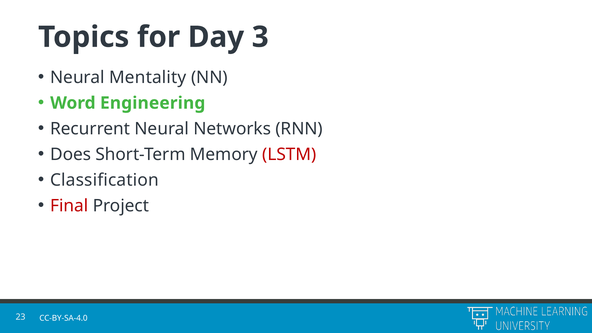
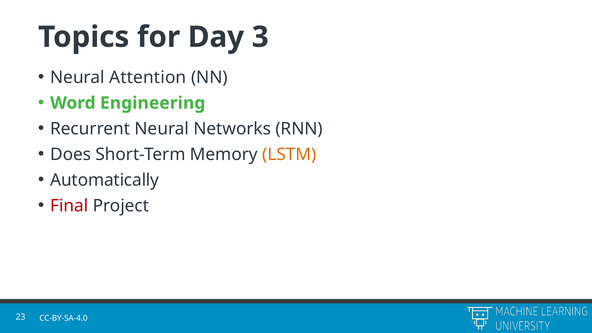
Mentality: Mentality -> Attention
LSTM colour: red -> orange
Classification: Classification -> Automatically
